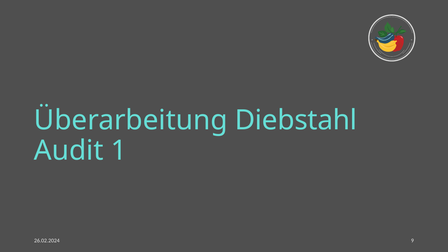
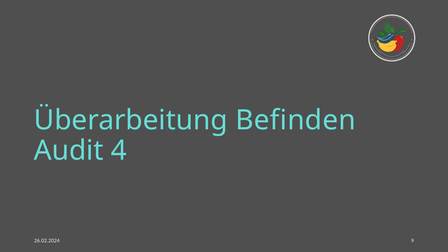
Diebstahl: Diebstahl -> Befinden
1: 1 -> 4
